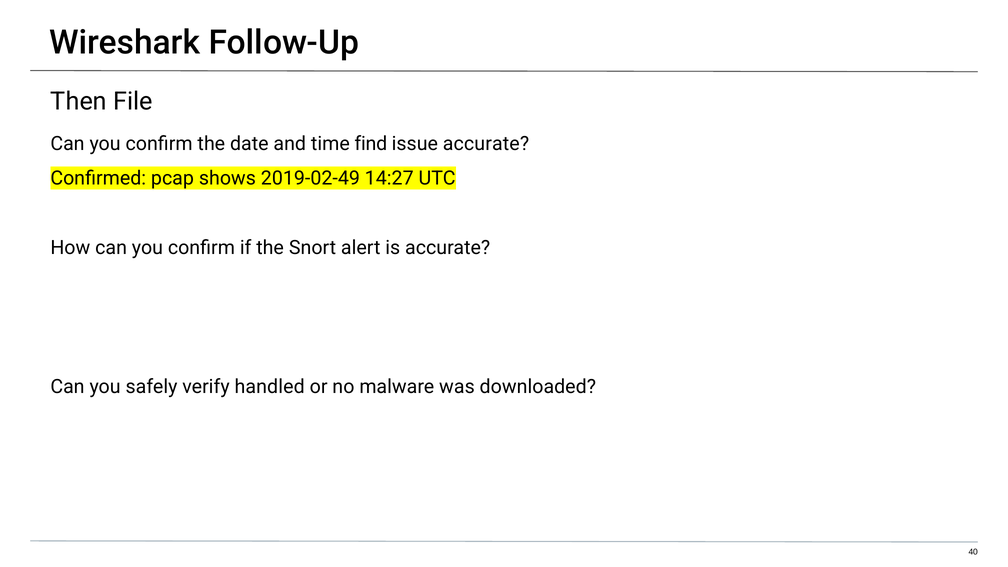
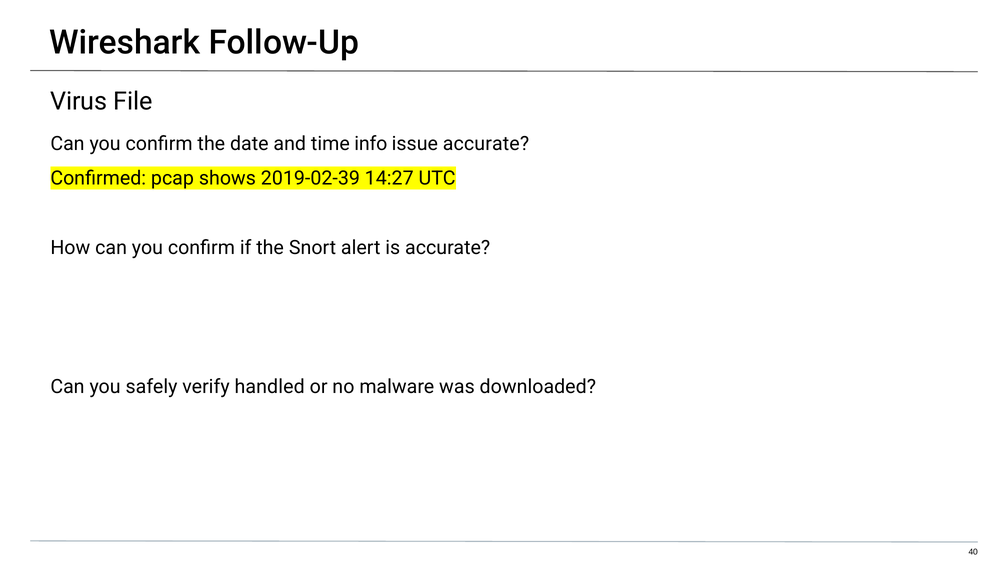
Then: Then -> Virus
find: find -> info
2019-02-49: 2019-02-49 -> 2019-02-39
